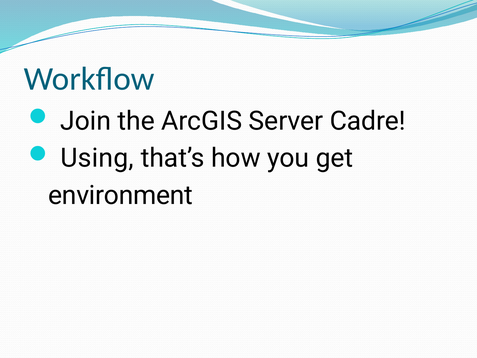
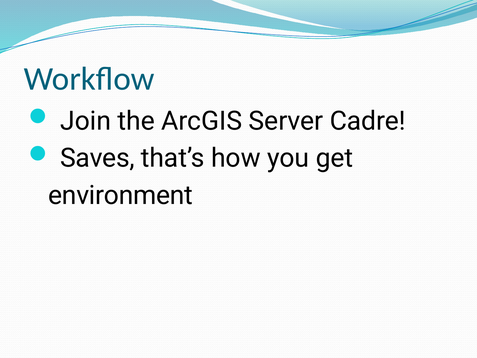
Using: Using -> Saves
